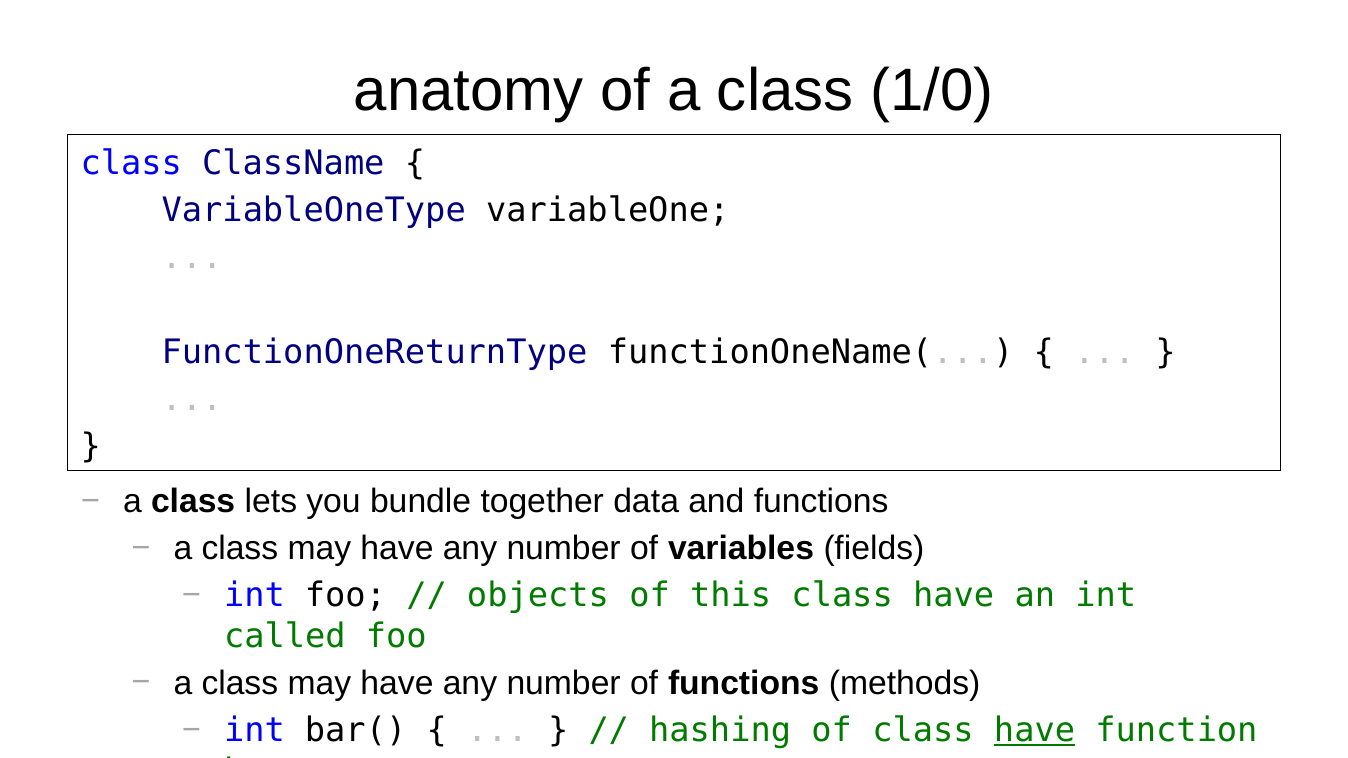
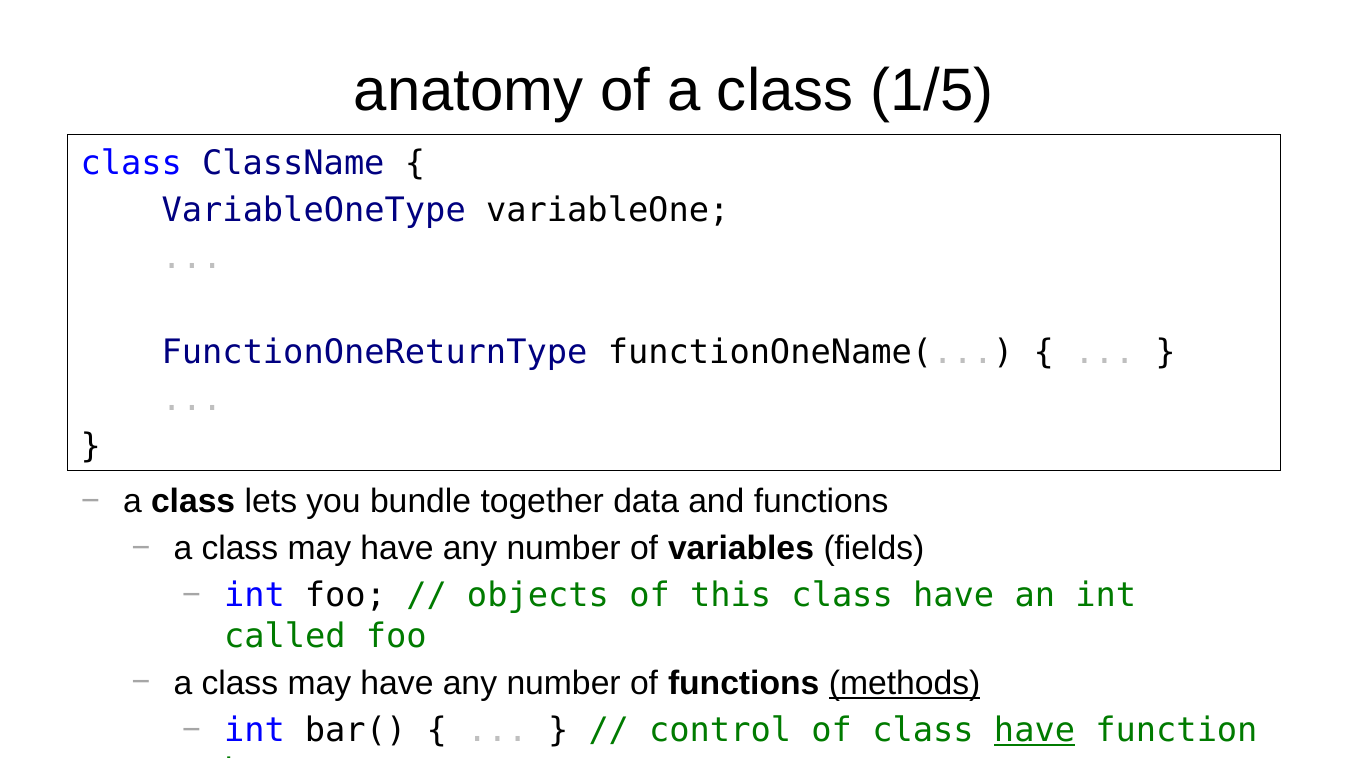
1/0: 1/0 -> 1/5
methods underline: none -> present
hashing: hashing -> control
